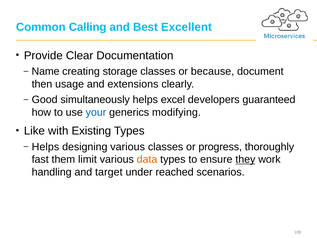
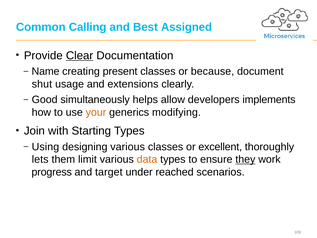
Excellent: Excellent -> Assigned
Clear underline: none -> present
storage: storage -> present
then: then -> shut
excel: excel -> allow
guaranteed: guaranteed -> implements
your colour: blue -> orange
Like: Like -> Join
Existing: Existing -> Starting
Helps at (45, 147): Helps -> Using
progress: progress -> excellent
fast: fast -> lets
handling: handling -> progress
